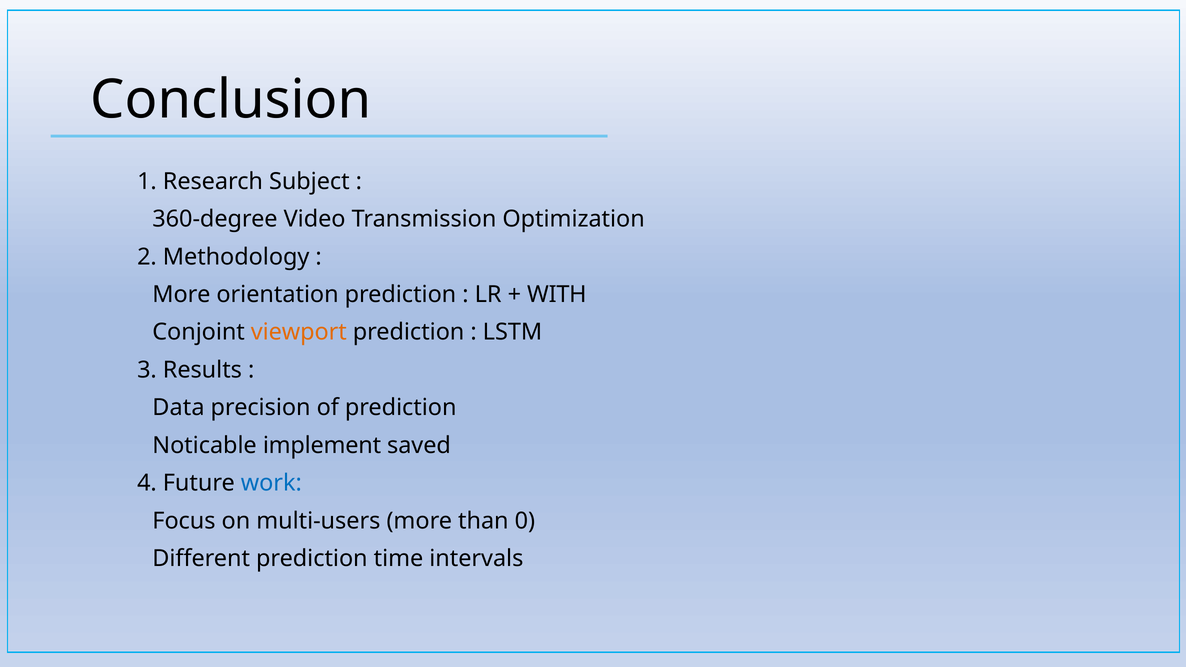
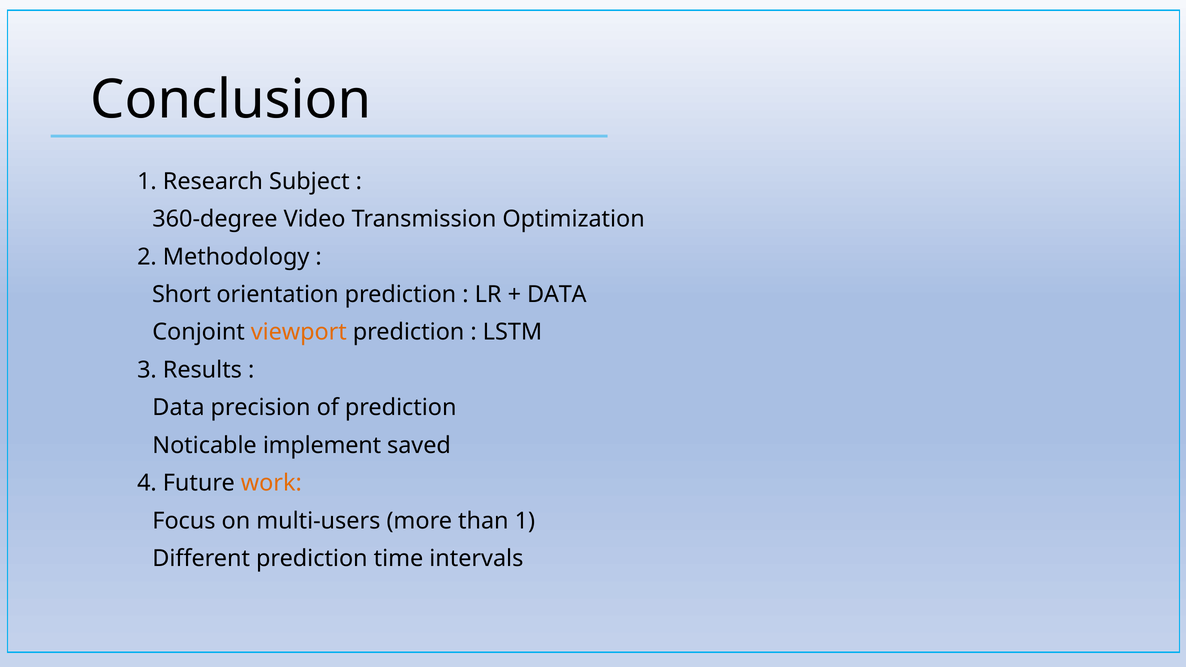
More at (181, 295): More -> Short
WITH at (557, 295): WITH -> DATA
work colour: blue -> orange
than 0: 0 -> 1
